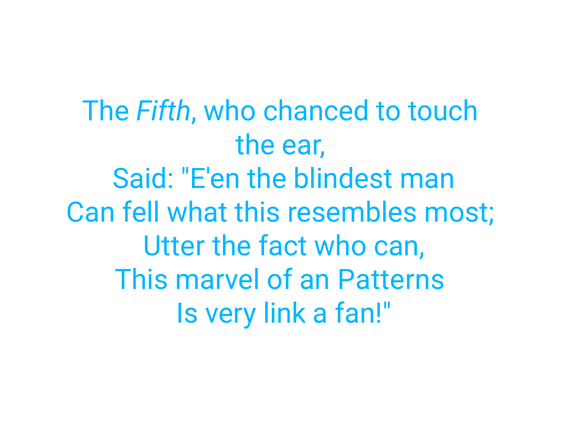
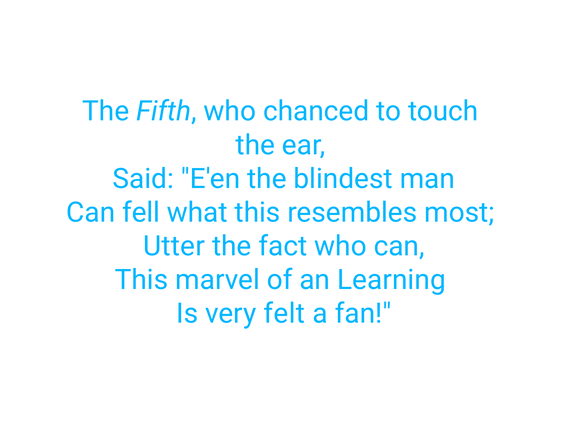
Patterns: Patterns -> Learning
link: link -> felt
